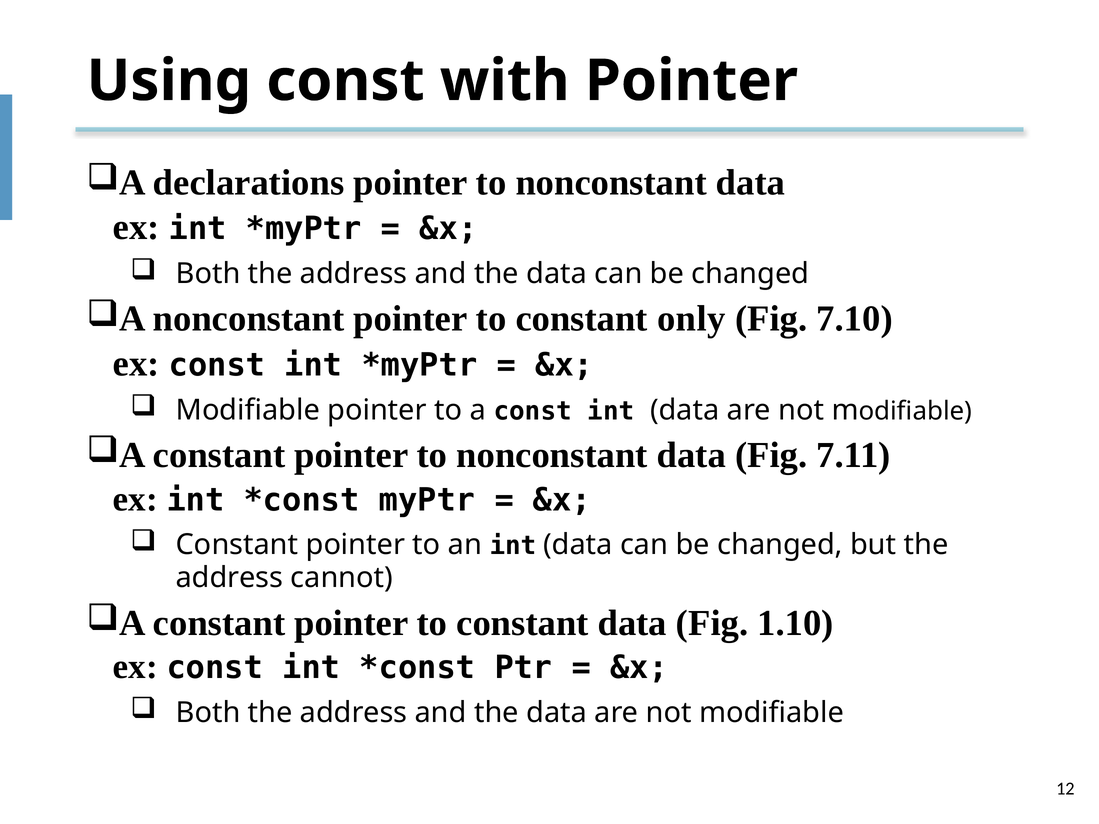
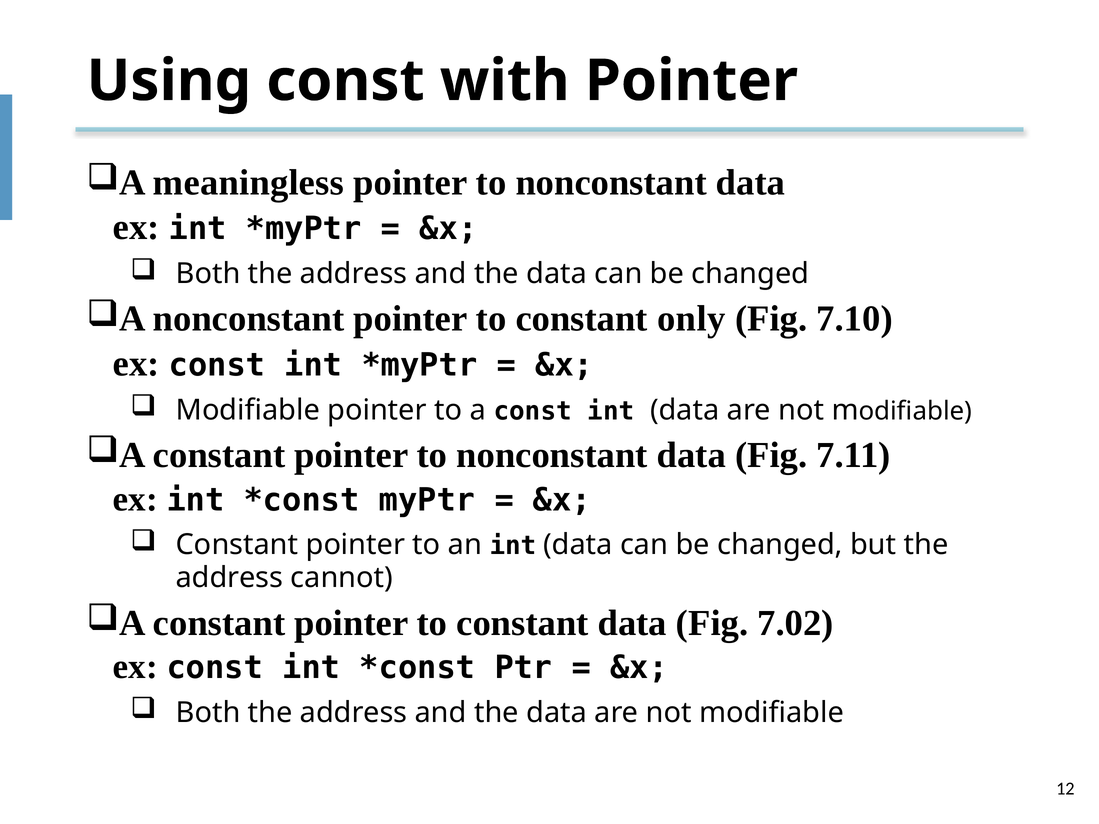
declarations: declarations -> meaningless
1.10: 1.10 -> 7.02
